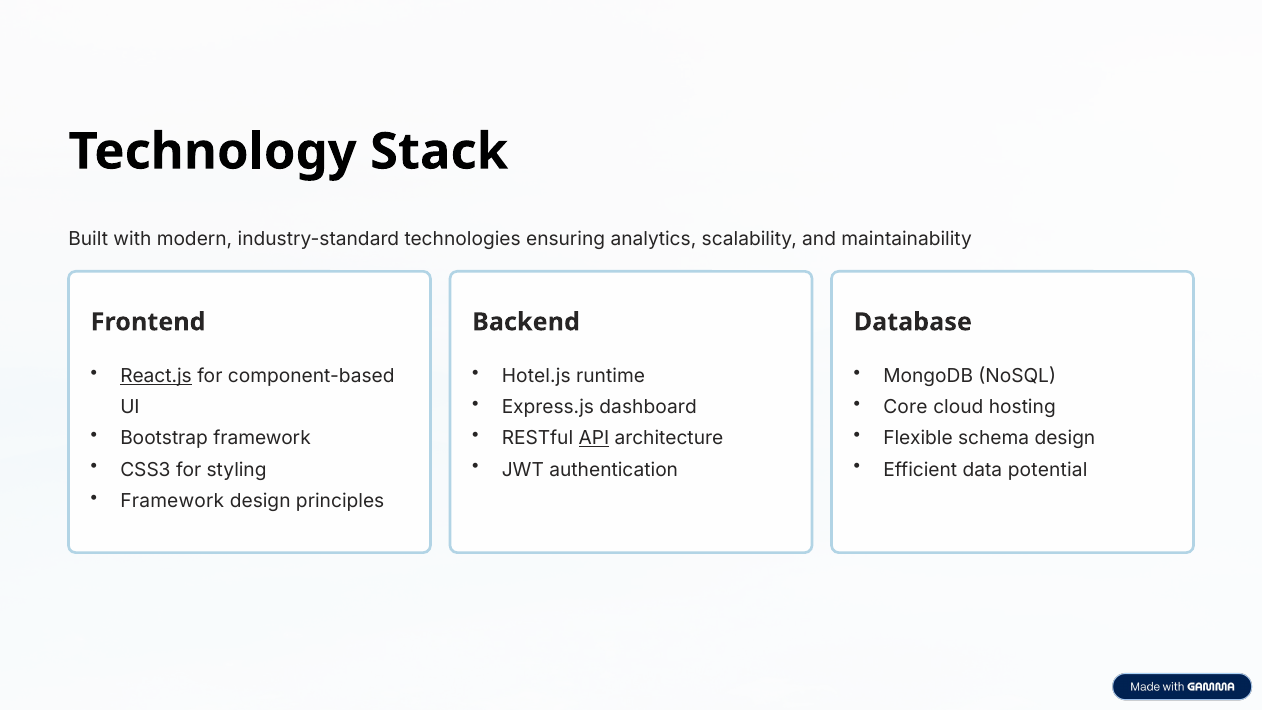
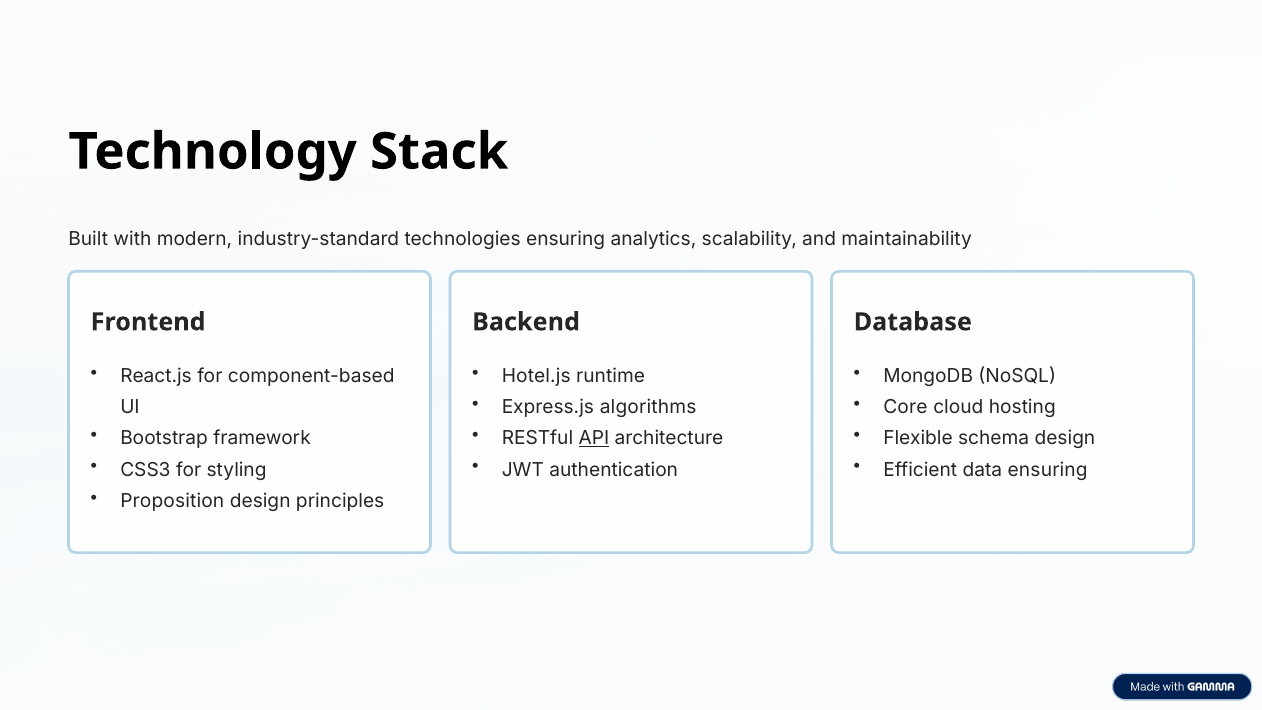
React.js underline: present -> none
dashboard: dashboard -> algorithms
data potential: potential -> ensuring
Framework at (172, 501): Framework -> Proposition
